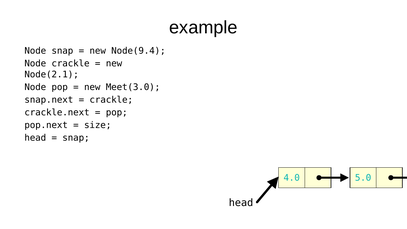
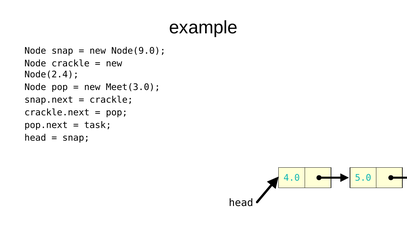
Node(9.4: Node(9.4 -> Node(9.0
Node(2.1: Node(2.1 -> Node(2.4
size: size -> task
